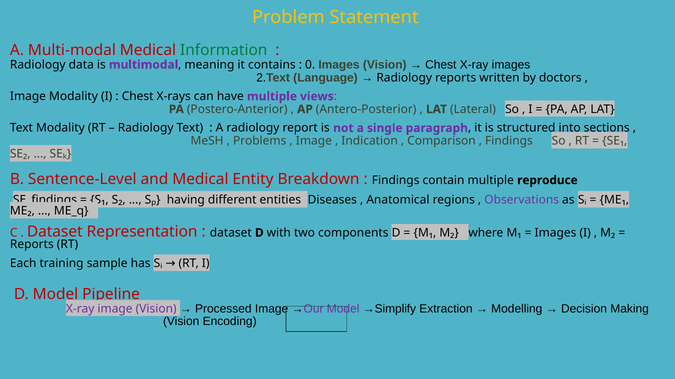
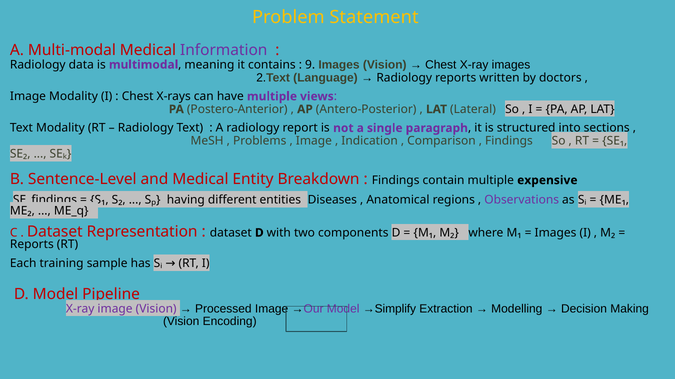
Information colour: green -> purple
0: 0 -> 9
reproduce: reproduce -> expensive
